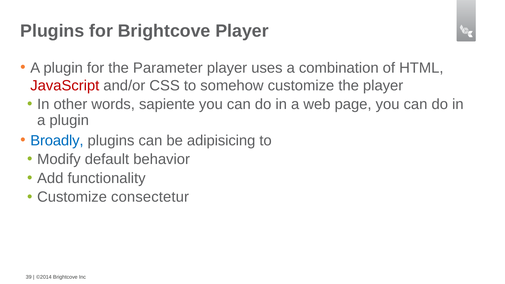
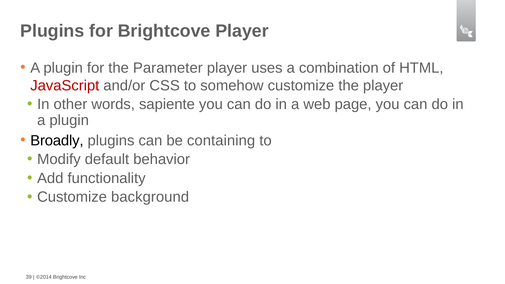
Broadly colour: blue -> black
adipisicing: adipisicing -> containing
consectetur: consectetur -> background
